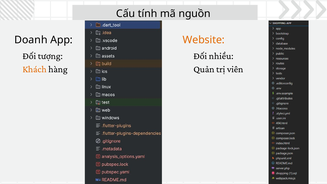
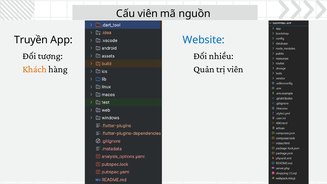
Cấu tính: tính -> viên
Doanh: Doanh -> Truyền
Website colour: orange -> blue
